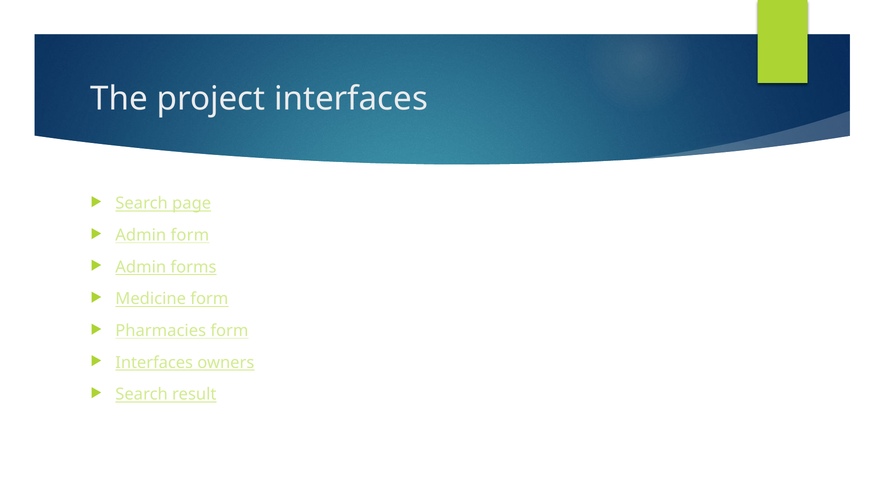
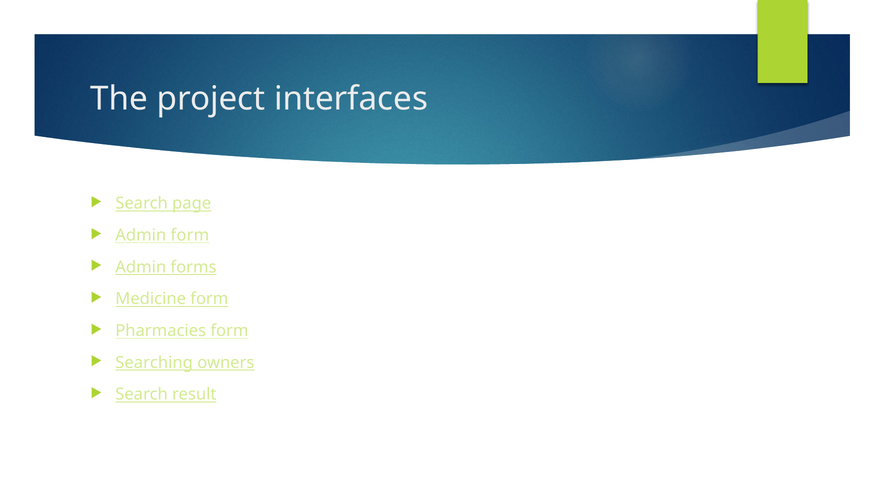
Interfaces at (154, 362): Interfaces -> Searching
